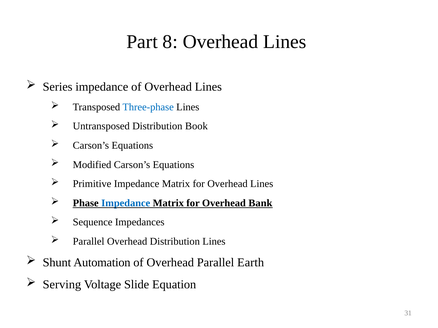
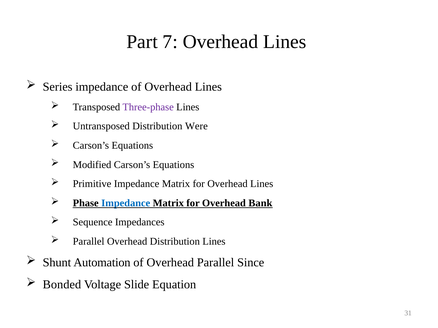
8: 8 -> 7
Three-phase colour: blue -> purple
Book: Book -> Were
Earth: Earth -> Since
Serving: Serving -> Bonded
